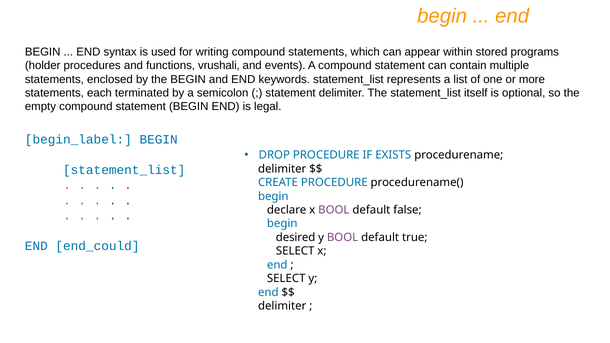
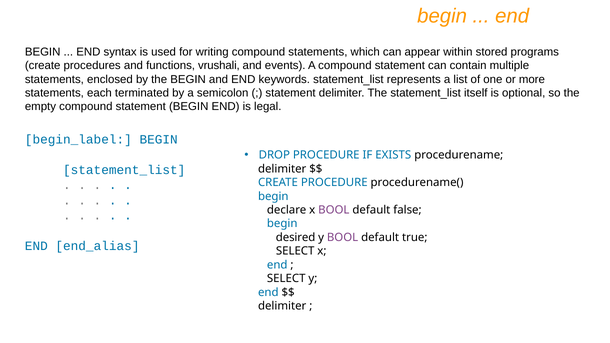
holder at (43, 66): holder -> create
end_could: end_could -> end_alias
